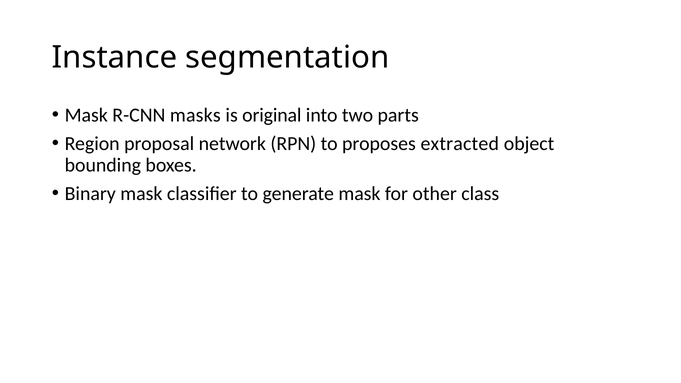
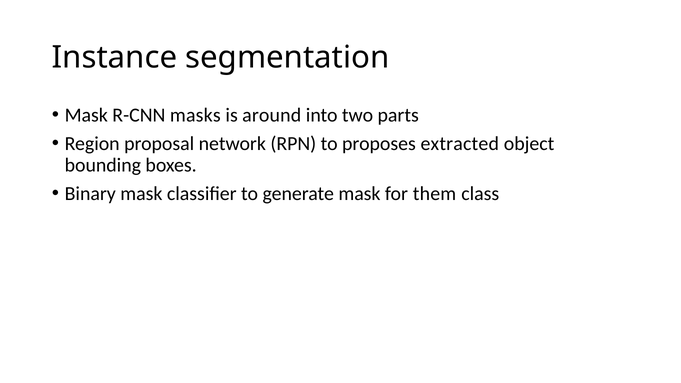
original: original -> around
other: other -> them
